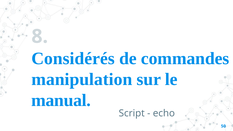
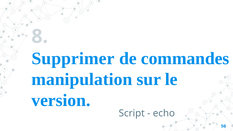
Considérés: Considérés -> Supprimer
manual: manual -> version
